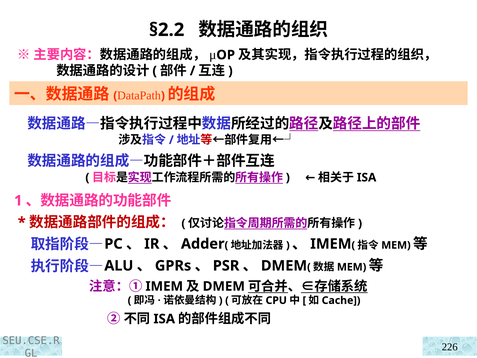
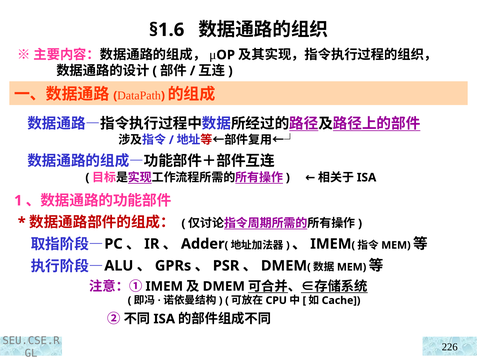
§2.2: §2.2 -> §1.6
